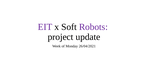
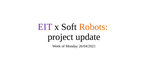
Robots colour: purple -> orange
